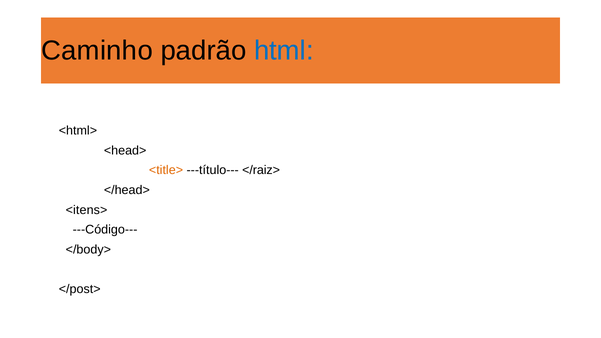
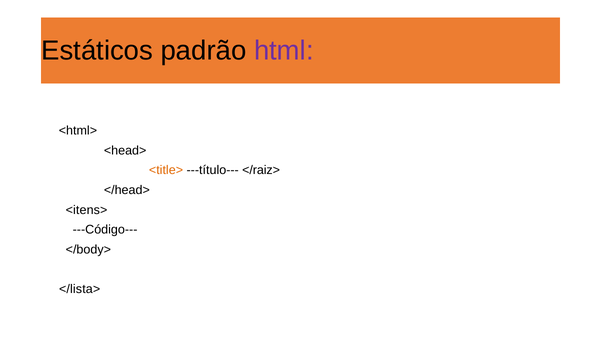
Caminho: Caminho -> Estáticos
html colour: blue -> purple
</post>: </post> -> </lista>
